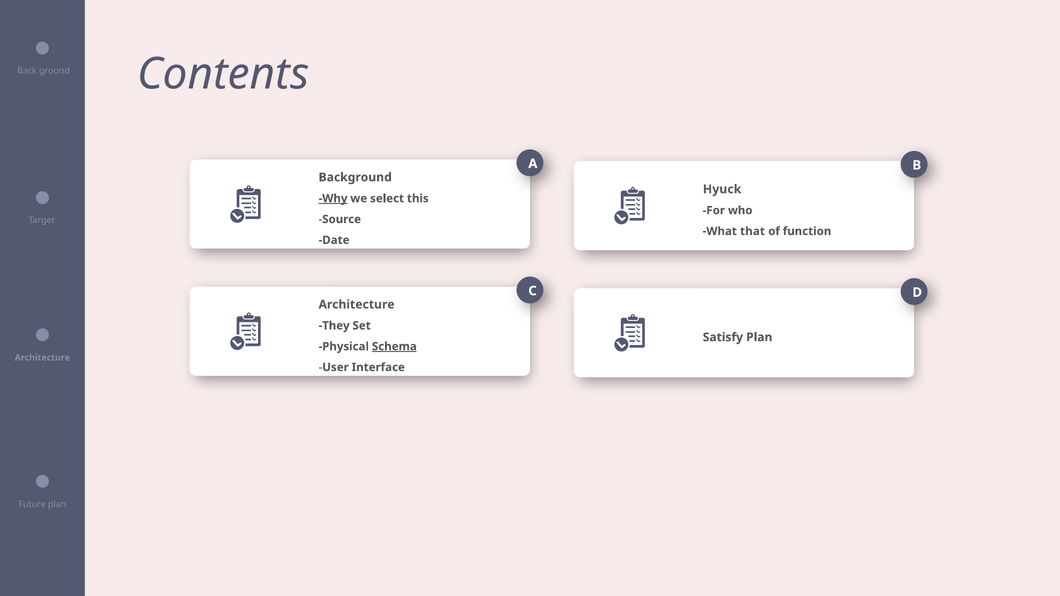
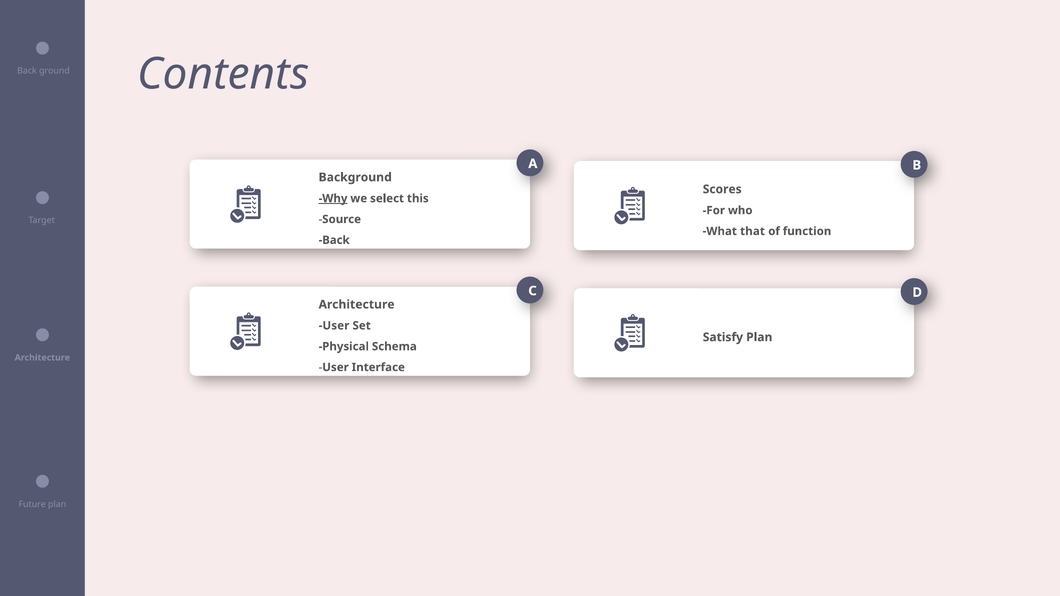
Hyuck: Hyuck -> Scores
Date at (334, 240): Date -> Back
They at (334, 326): They -> User
Schema underline: present -> none
